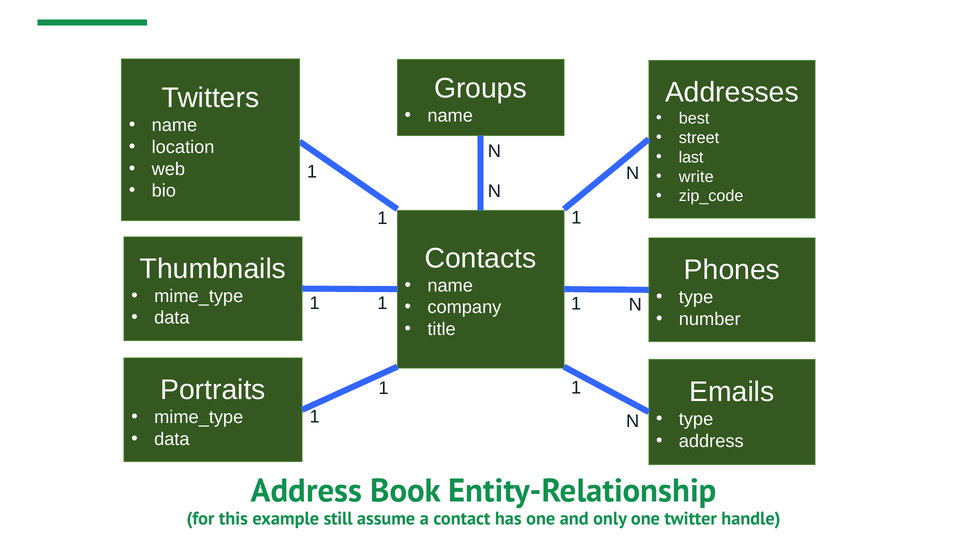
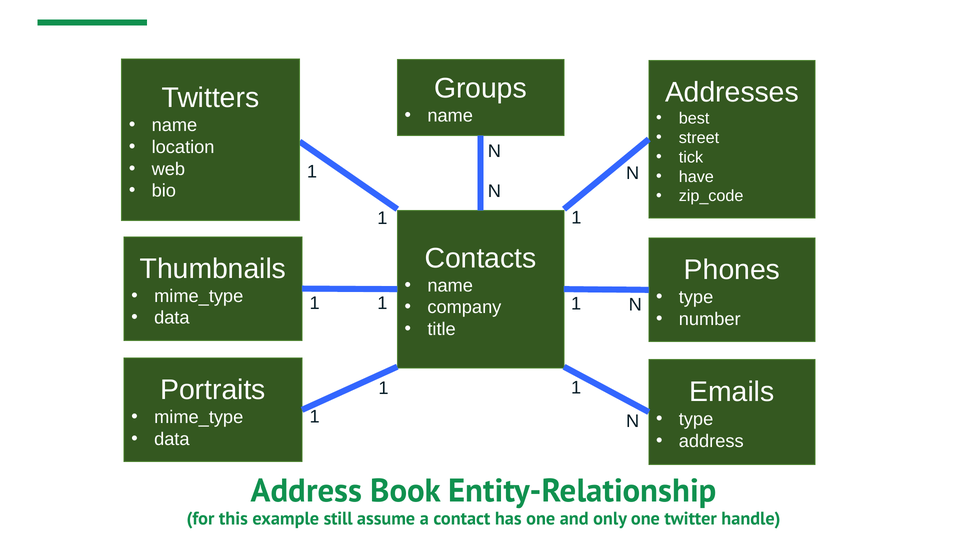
last: last -> tick
write: write -> have
